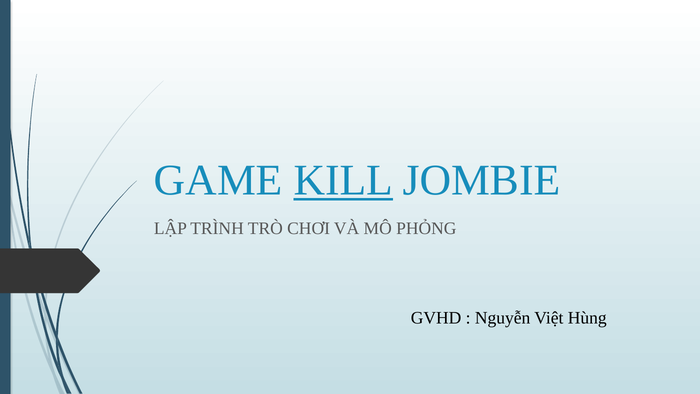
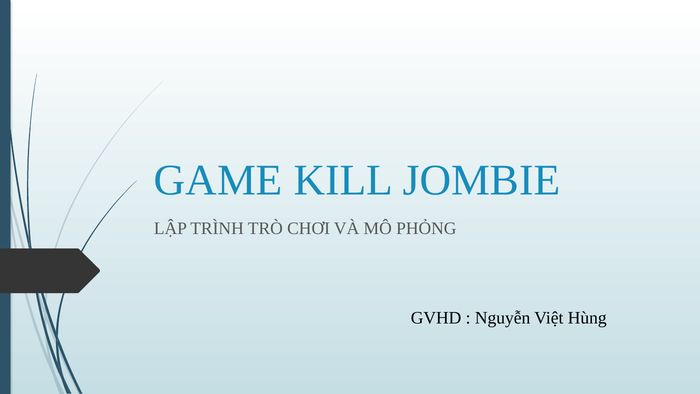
KILL underline: present -> none
